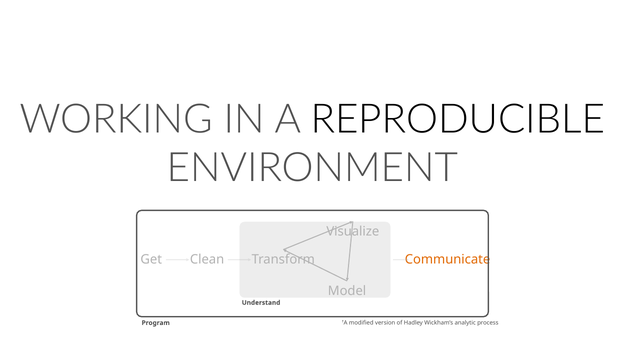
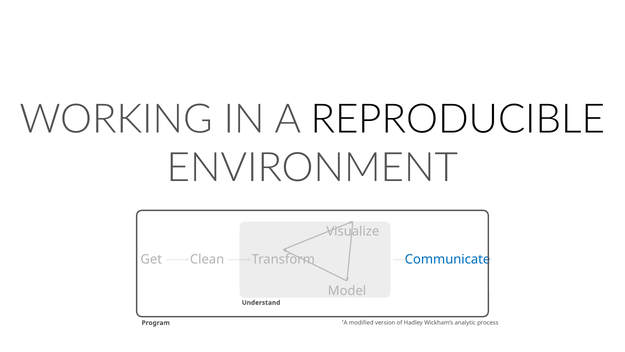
Communicate colour: orange -> blue
